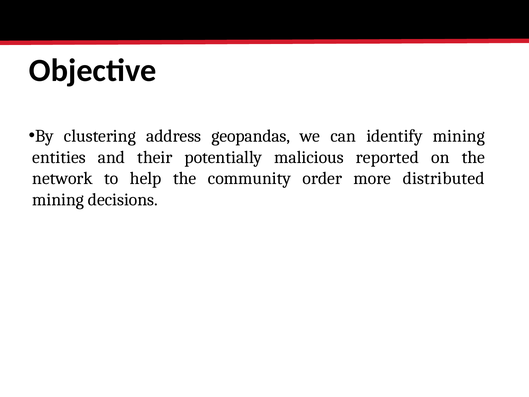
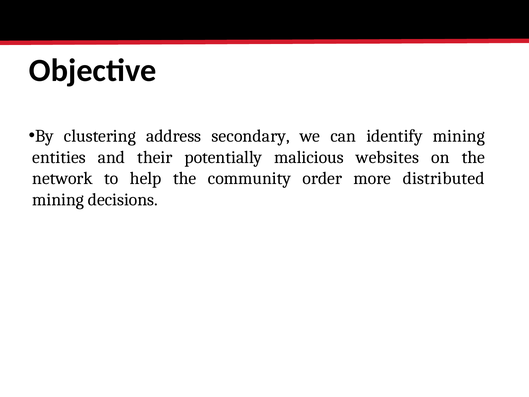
geopandas: geopandas -> secondary
reported: reported -> websites
